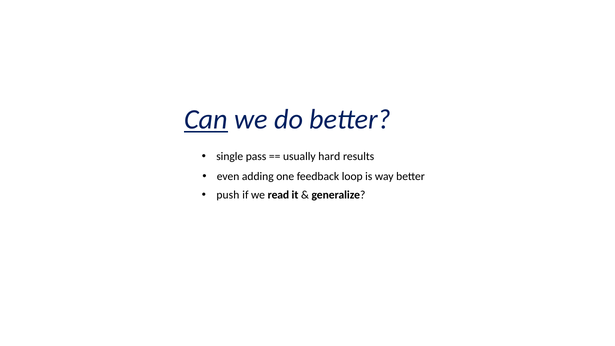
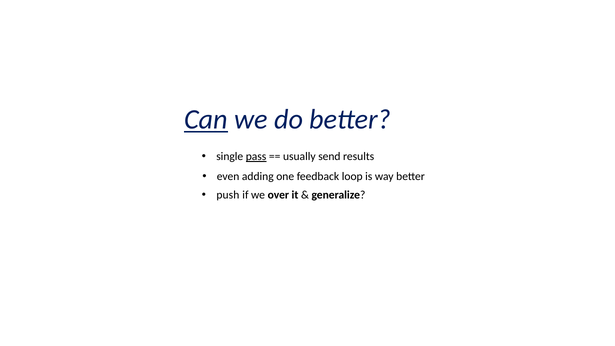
pass underline: none -> present
hard: hard -> send
read: read -> over
